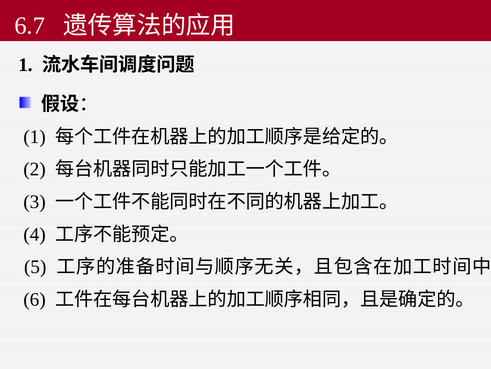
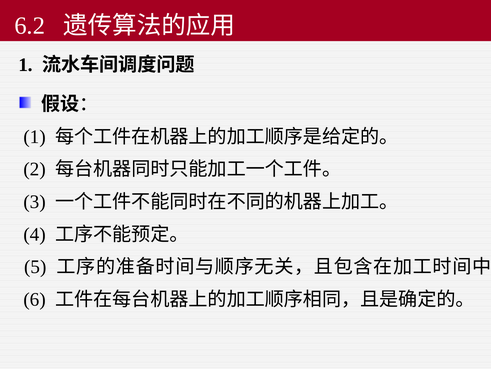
6.7: 6.7 -> 6.2
